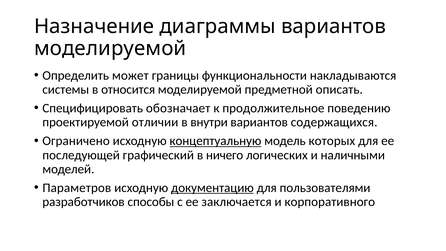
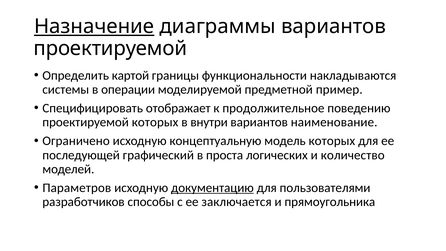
Назначение underline: none -> present
моделируемой at (110, 48): моделируемой -> проектируемой
может: может -> картой
относится: относится -> операции
описать: описать -> пример
обозначает: обозначает -> отображает
проектируемой отличии: отличии -> которых
содержащихся: содержащихся -> наименование
концептуальную underline: present -> none
ничего: ничего -> проста
наличными: наличными -> количество
корпоративного: корпоративного -> прямоугольника
